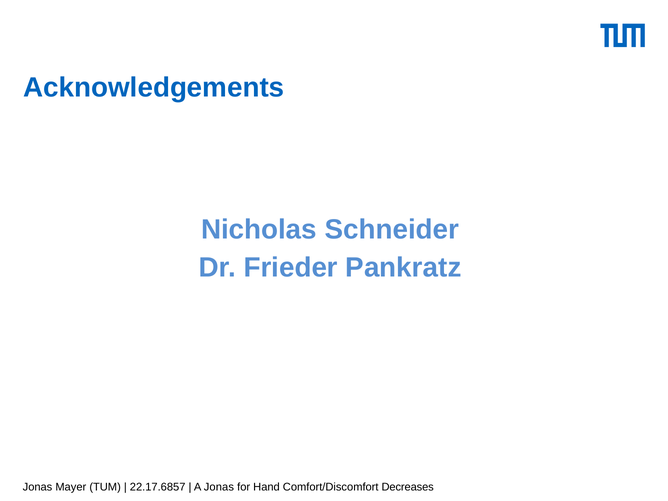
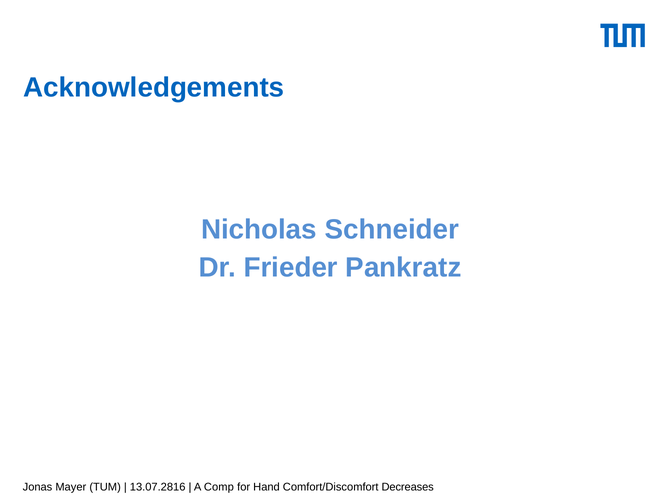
22.17.6857: 22.17.6857 -> 13.07.2816
A Jonas: Jonas -> Comp
